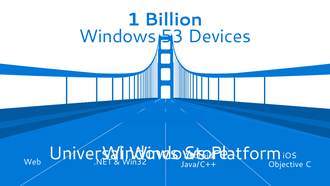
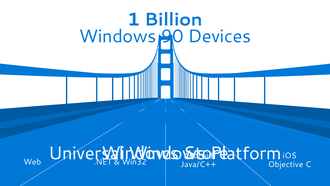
53: 53 -> 90
